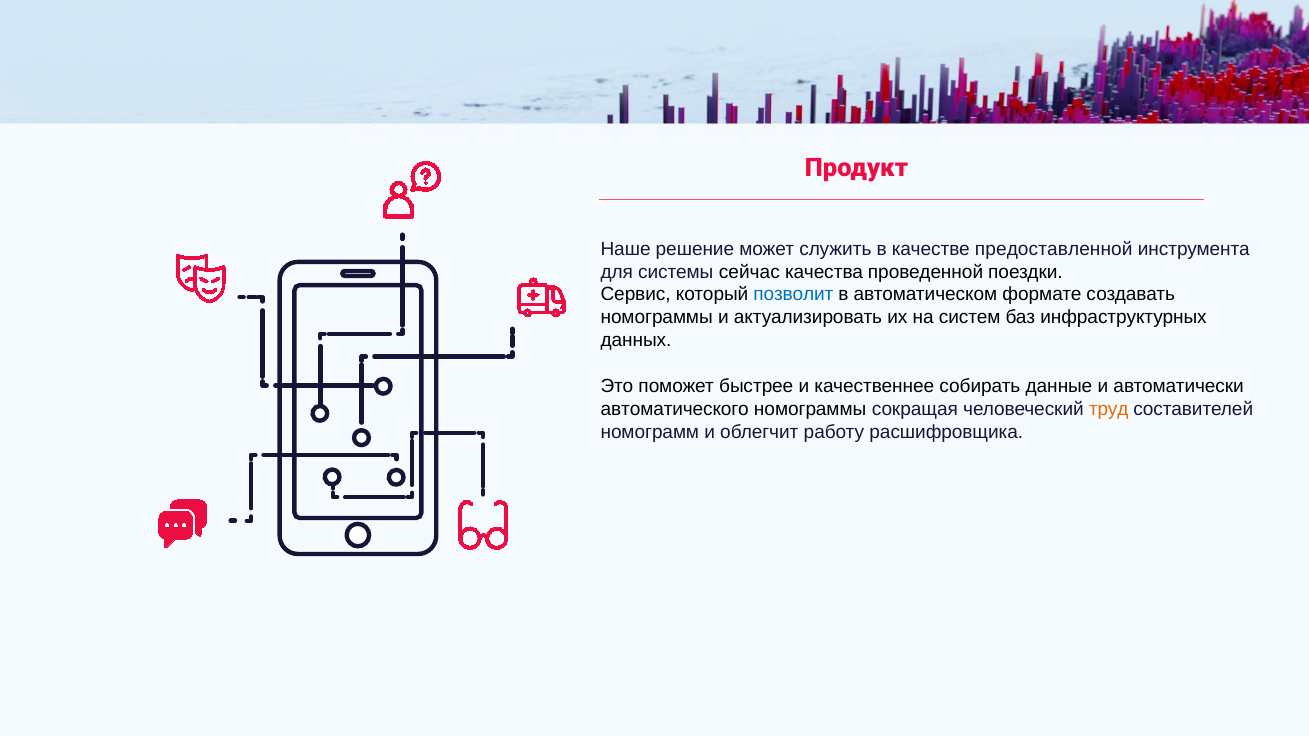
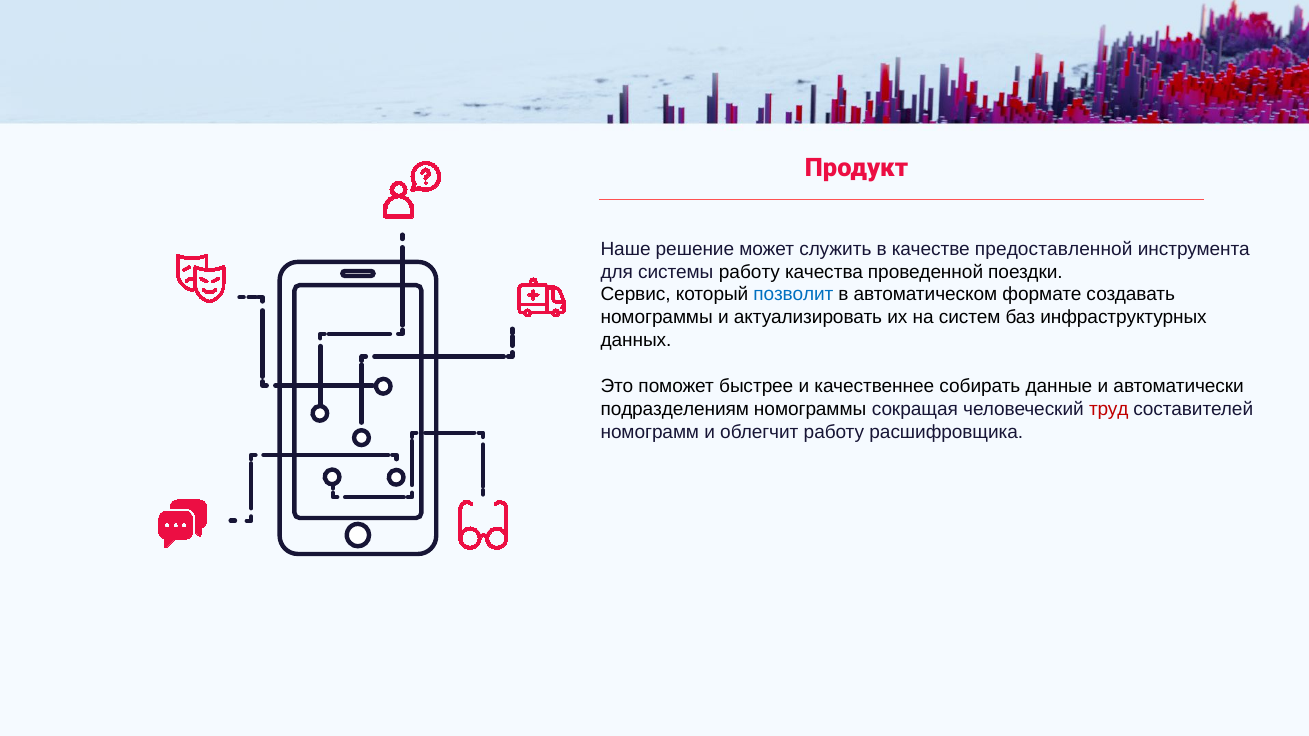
системы сейчас: сейчас -> работу
автоматического: автоматического -> подразделениям
труд colour: orange -> red
